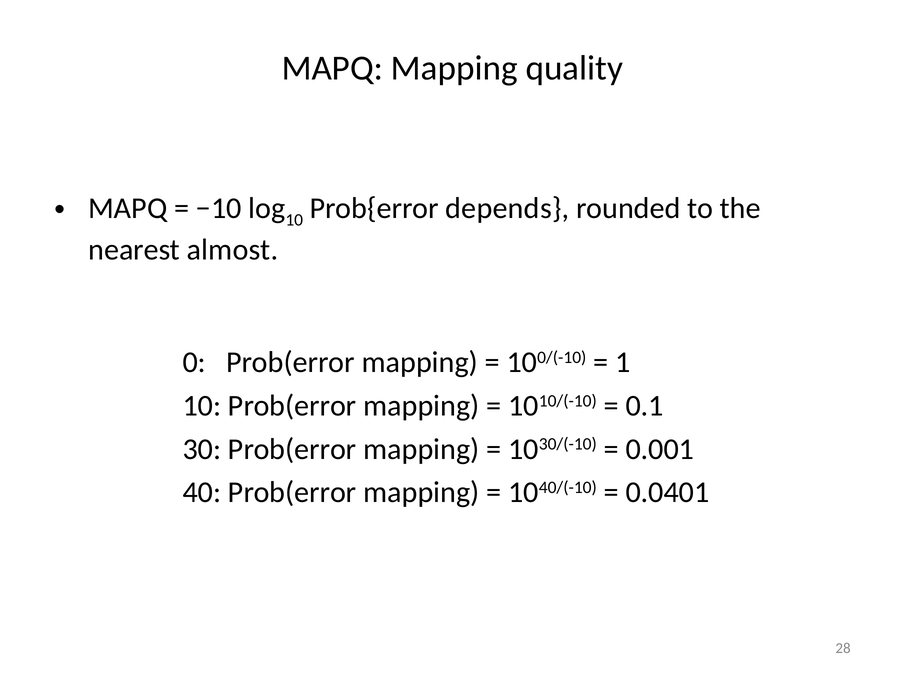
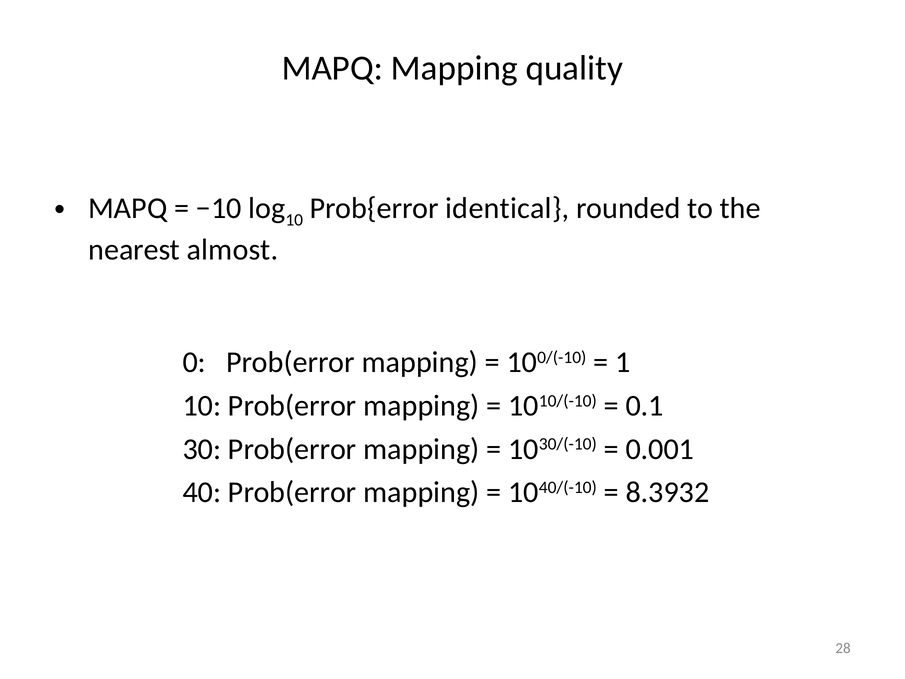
depends: depends -> identical
0.0401: 0.0401 -> 8.3932
